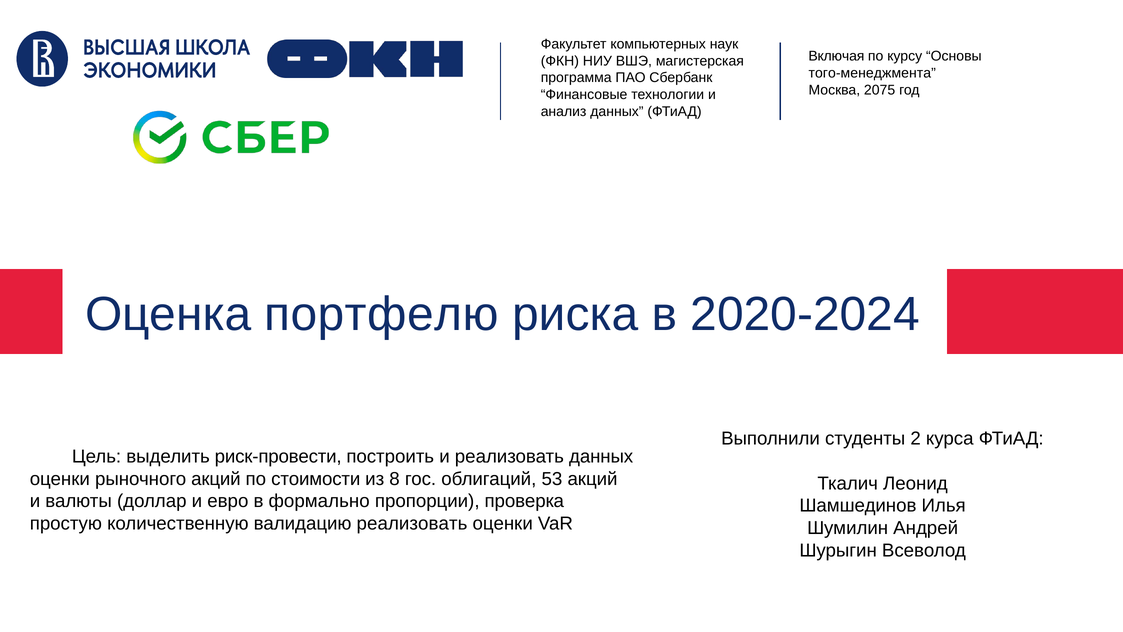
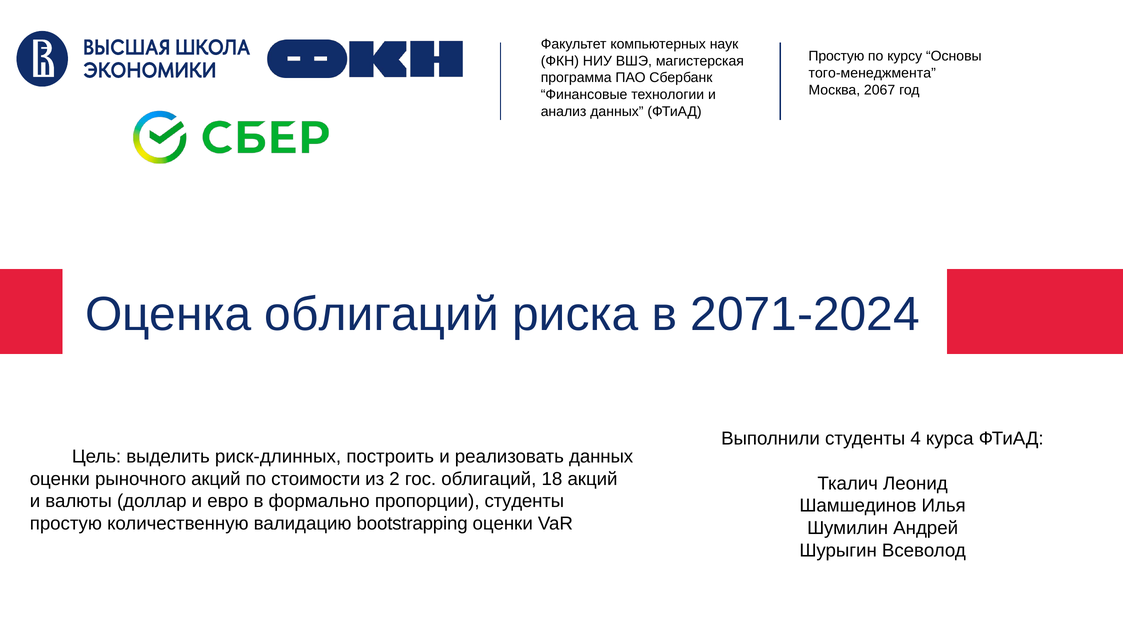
Включая at (836, 56): Включая -> Простую
2075: 2075 -> 2067
Оценка портфелю: портфелю -> облигаций
2020-2024: 2020-2024 -> 2071-2024
2: 2 -> 4
риск-провести: риск-провести -> риск-длинных
8: 8 -> 2
53: 53 -> 18
пропорции проверка: проверка -> студенты
валидацию реализовать: реализовать -> bootstrapping
